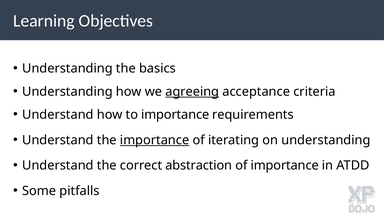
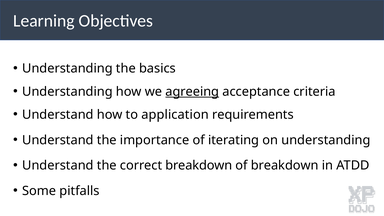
to importance: importance -> application
importance at (155, 140) underline: present -> none
correct abstraction: abstraction -> breakdown
of importance: importance -> breakdown
